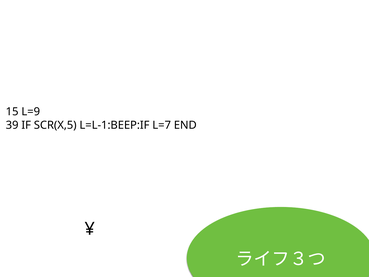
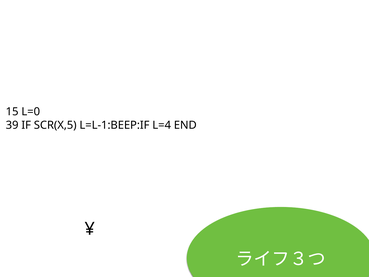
L=9: L=9 -> L=0
L=7: L=7 -> L=4
